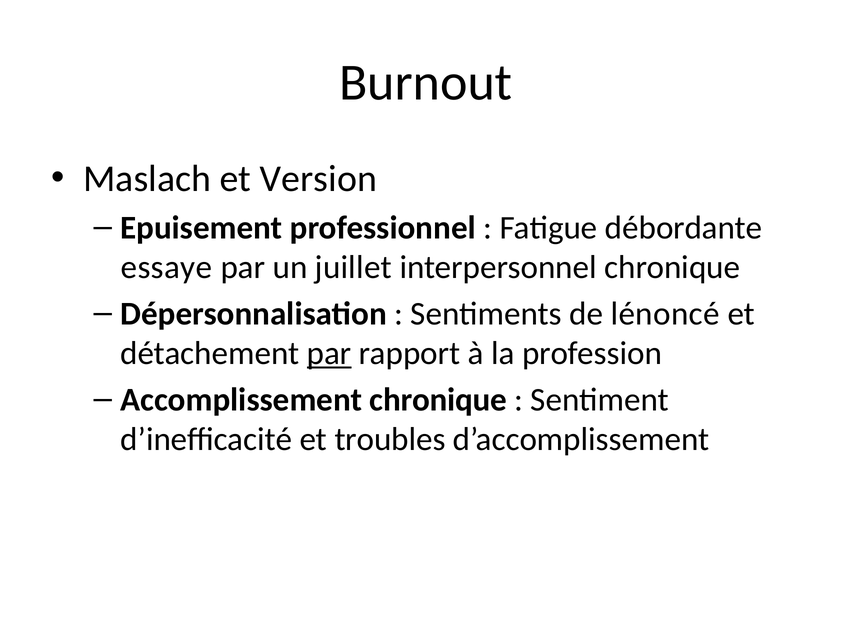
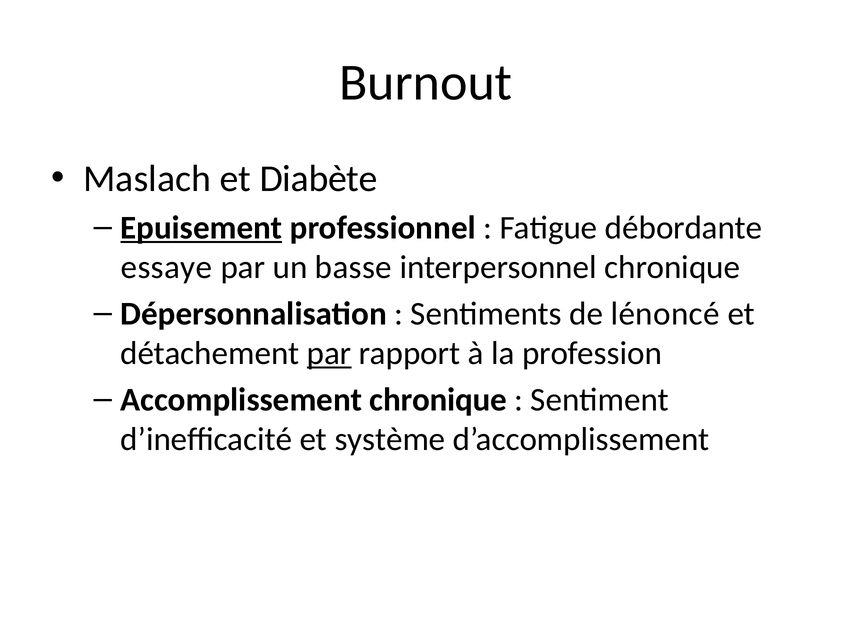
Version: Version -> Diabète
Epuisement underline: none -> present
juillet: juillet -> basse
troubles: troubles -> système
